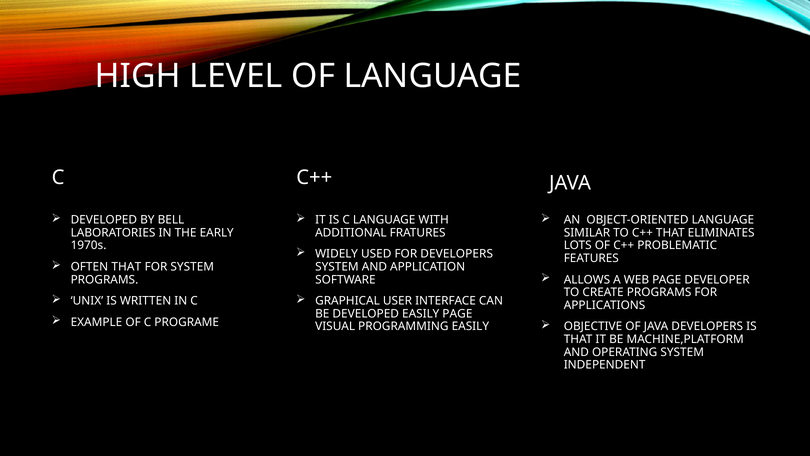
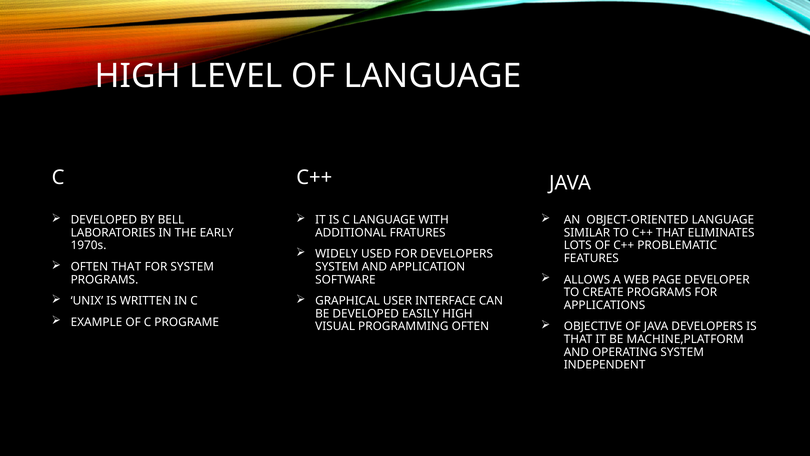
EASILY PAGE: PAGE -> HIGH
PROGRAMMING EASILY: EASILY -> OFTEN
